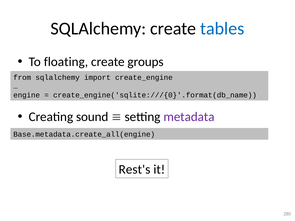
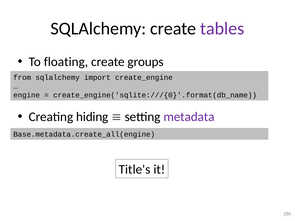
tables colour: blue -> purple
sound: sound -> hiding
Rest's: Rest's -> Title's
